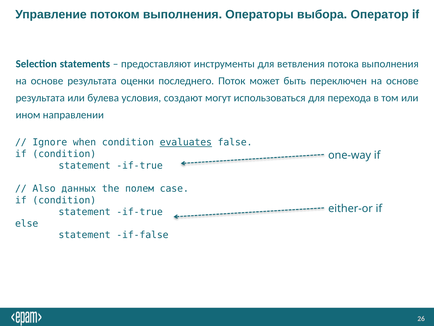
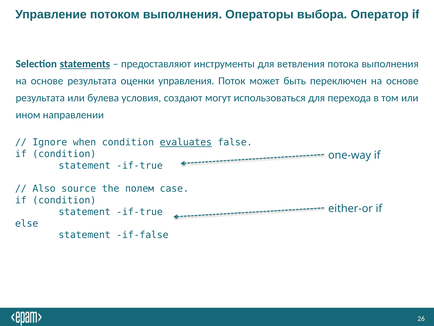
statements underline: none -> present
последнего: последнего -> управления
данных: данных -> source
